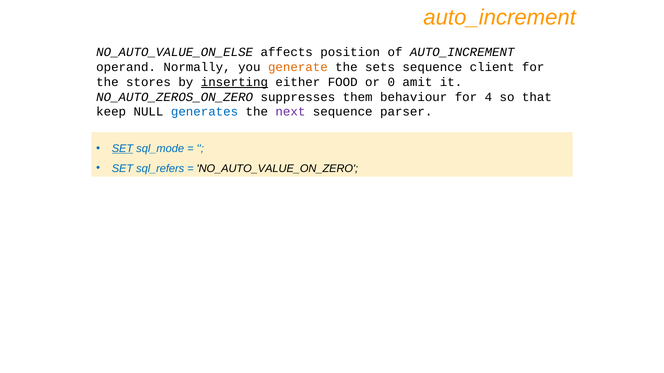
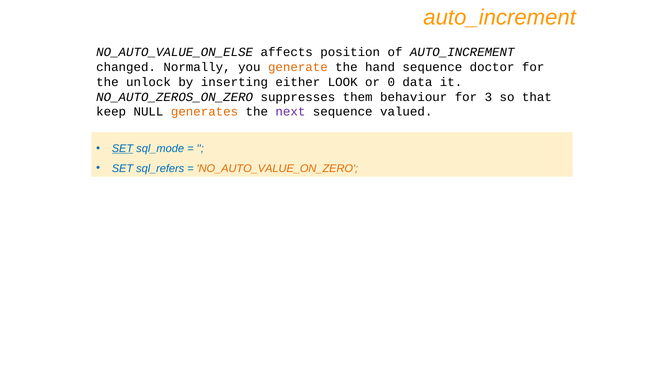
operand: operand -> changed
sets: sets -> hand
client: client -> doctor
stores: stores -> unlock
inserting underline: present -> none
FOOD: FOOD -> LOOK
amit: amit -> data
4: 4 -> 3
generates colour: blue -> orange
parser: parser -> valued
NO_AUTO_VALUE_ON_ZERO colour: black -> orange
